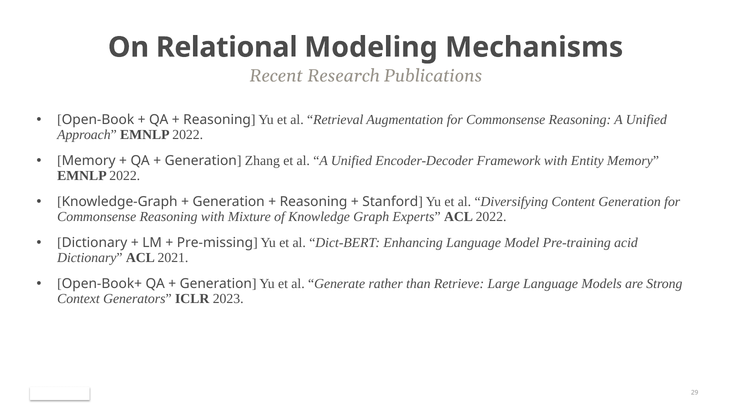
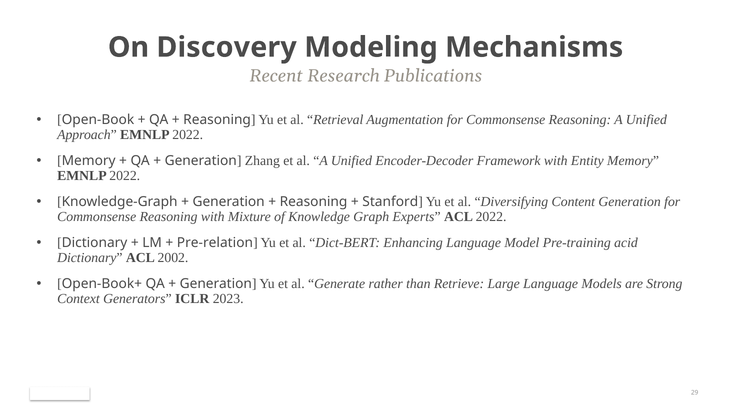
Relational: Relational -> Discovery
Pre-missing: Pre-missing -> Pre-relation
2021: 2021 -> 2002
